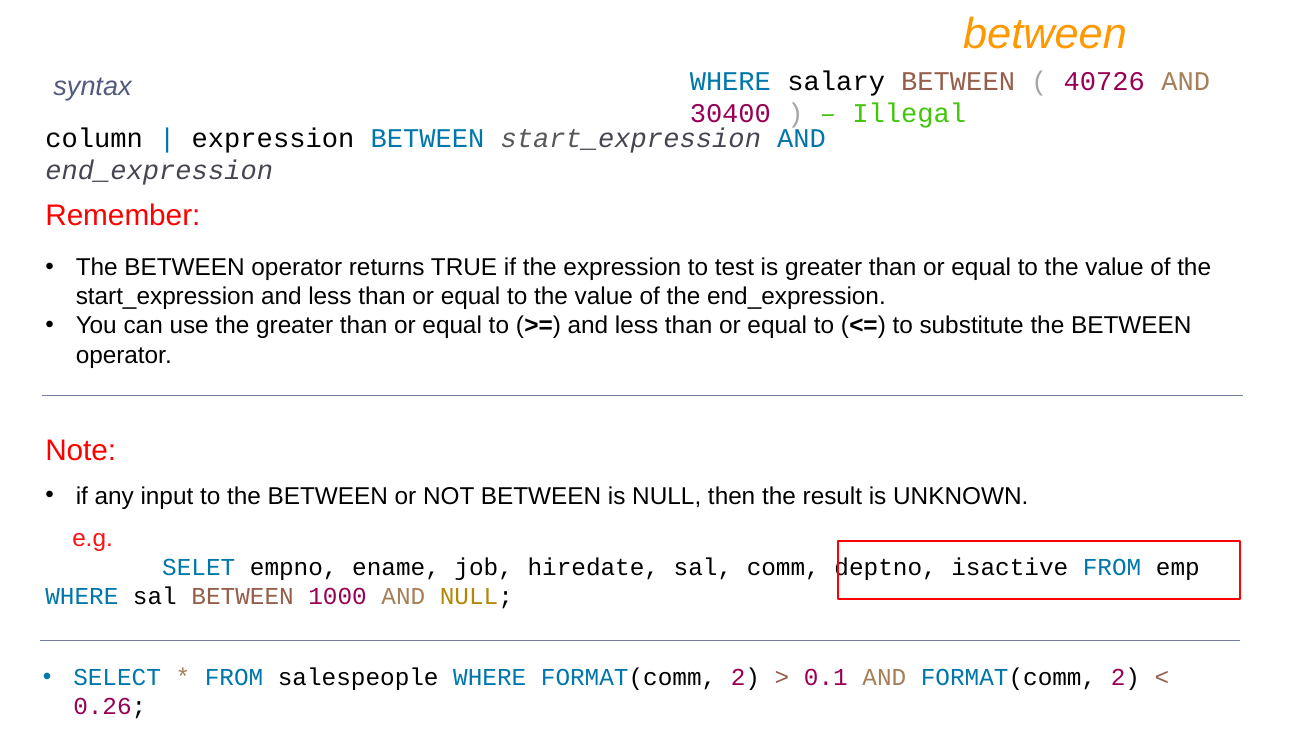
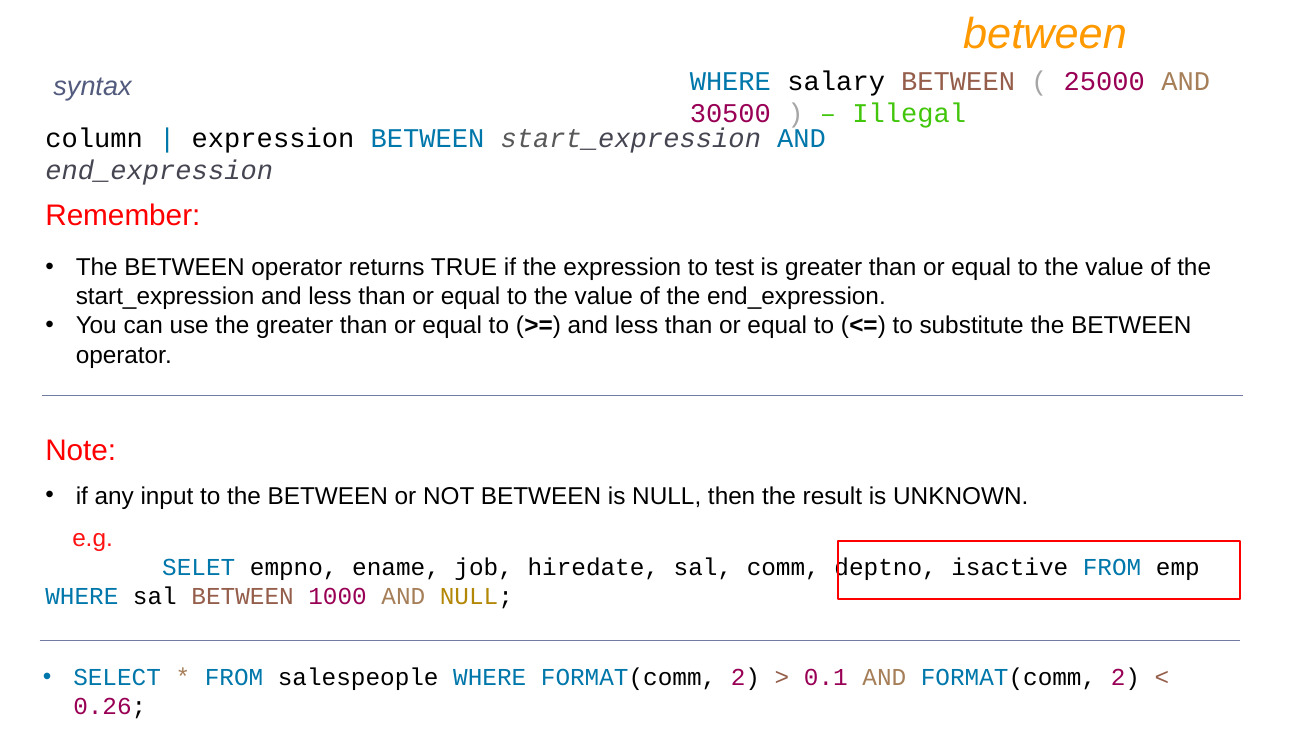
40726: 40726 -> 25000
30400: 30400 -> 30500
